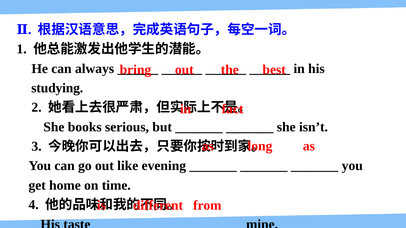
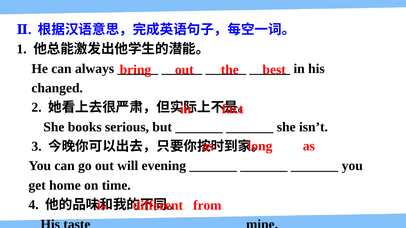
studying: studying -> changed
like: like -> will
